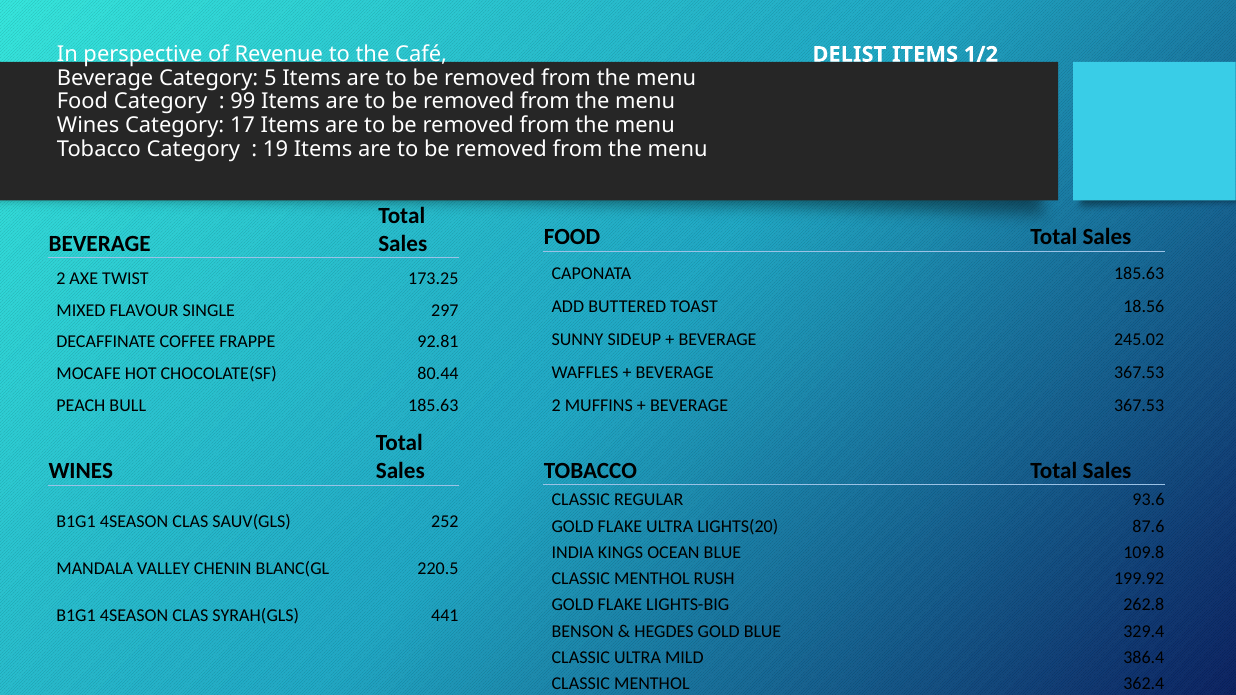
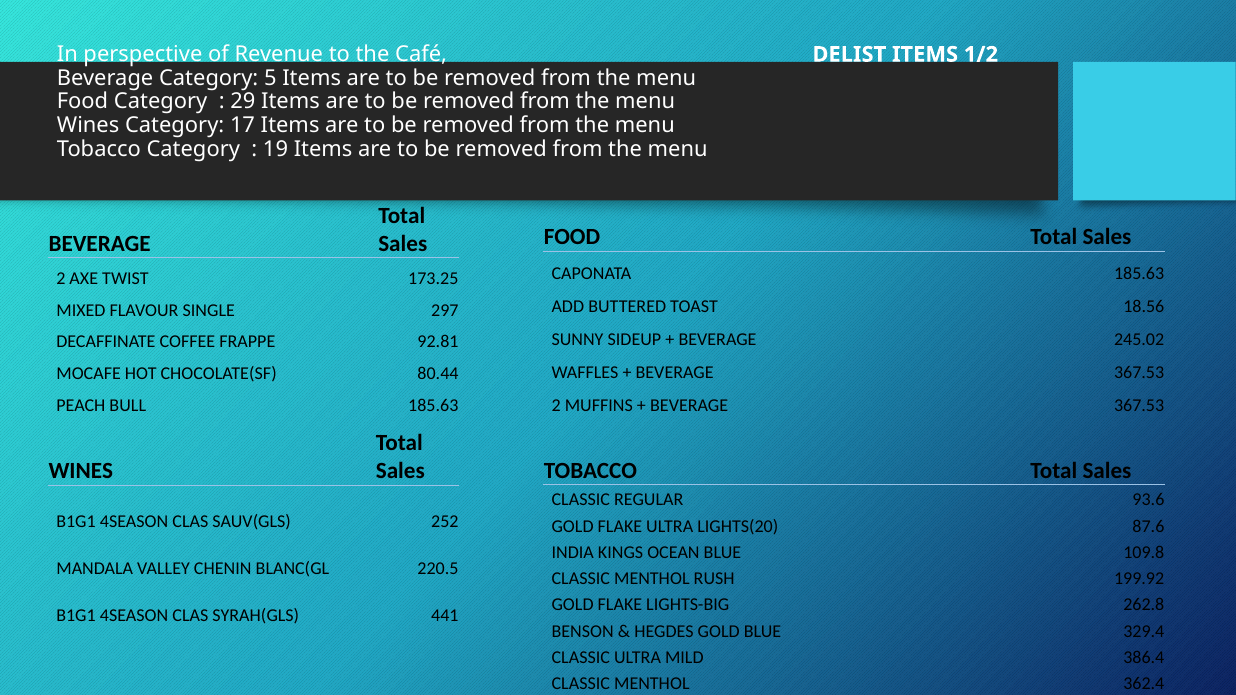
99: 99 -> 29
